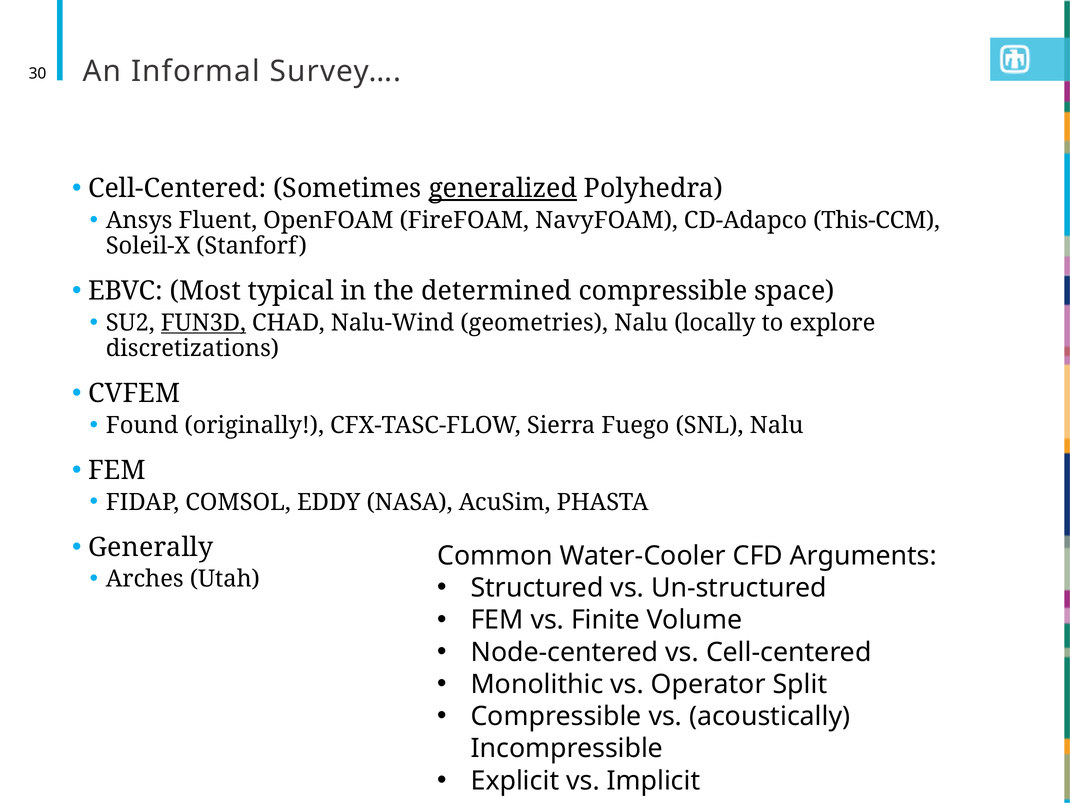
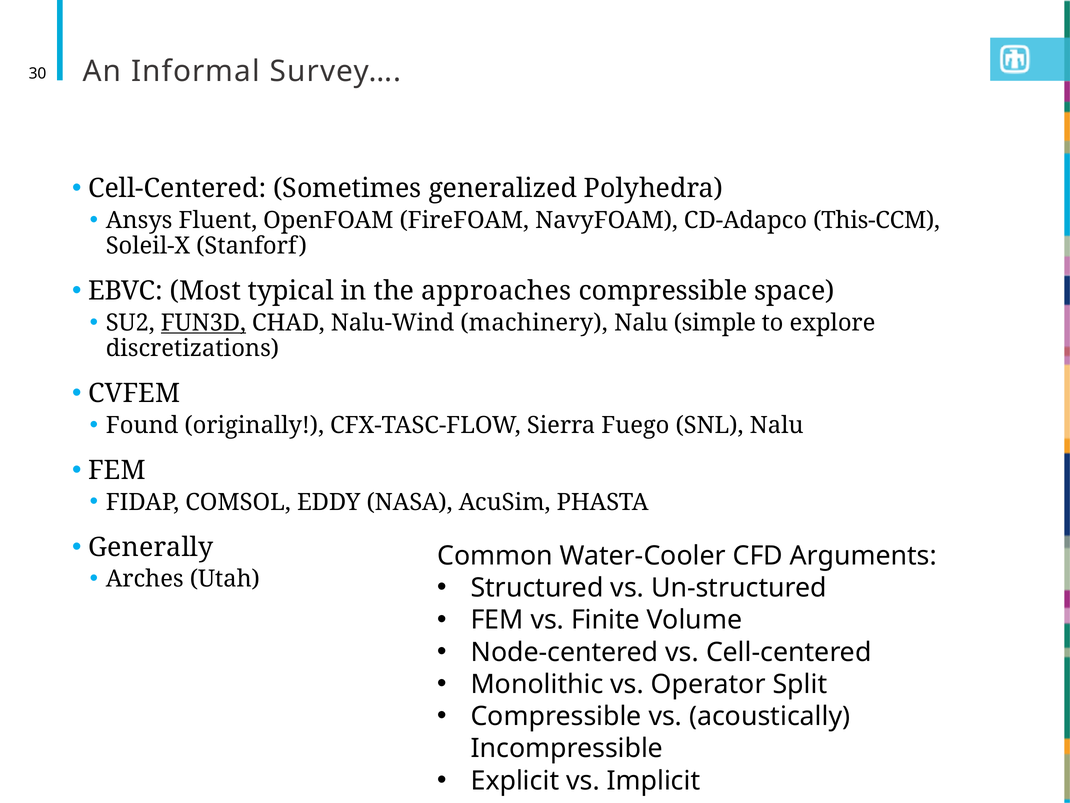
generalized underline: present -> none
determined: determined -> approaches
geometries: geometries -> machinery
locally: locally -> simple
